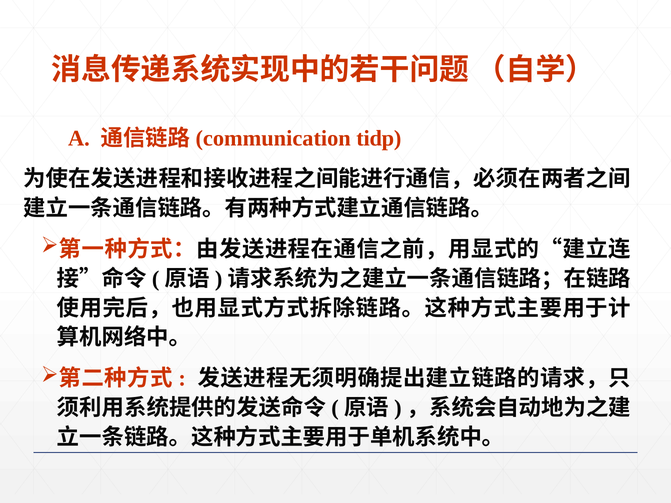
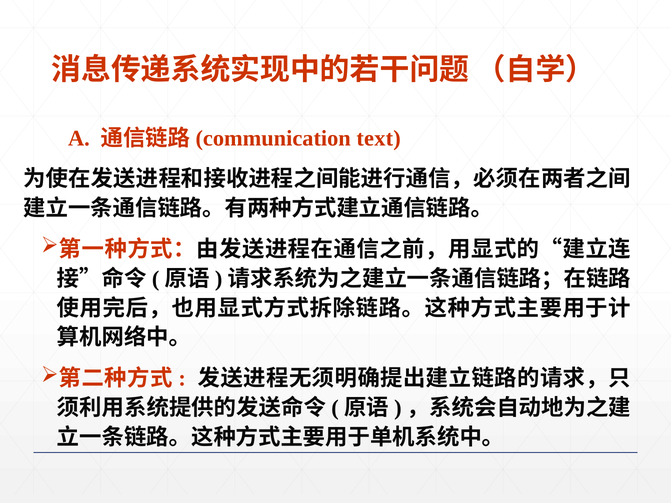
tidp: tidp -> text
